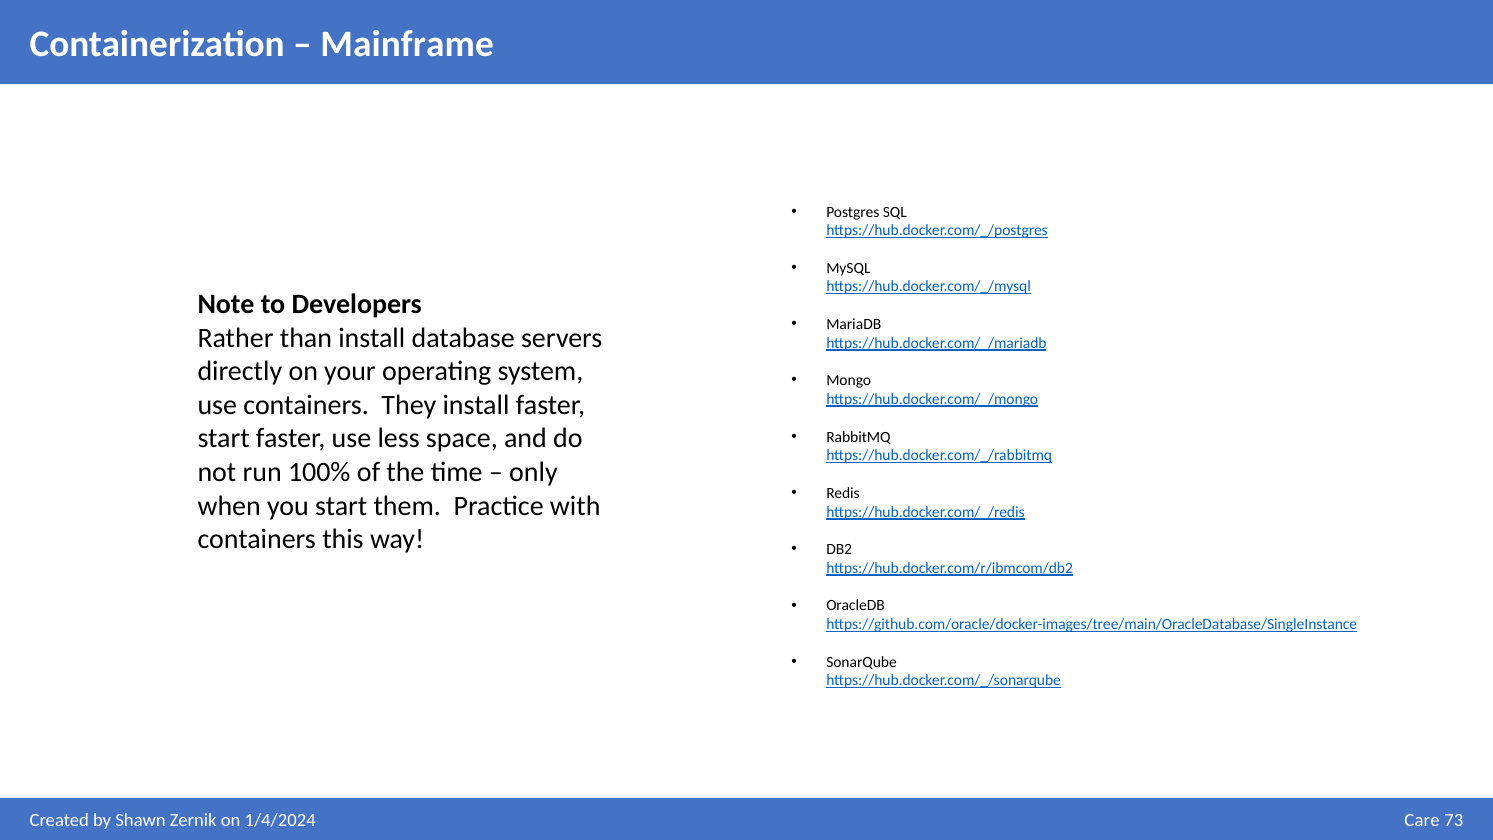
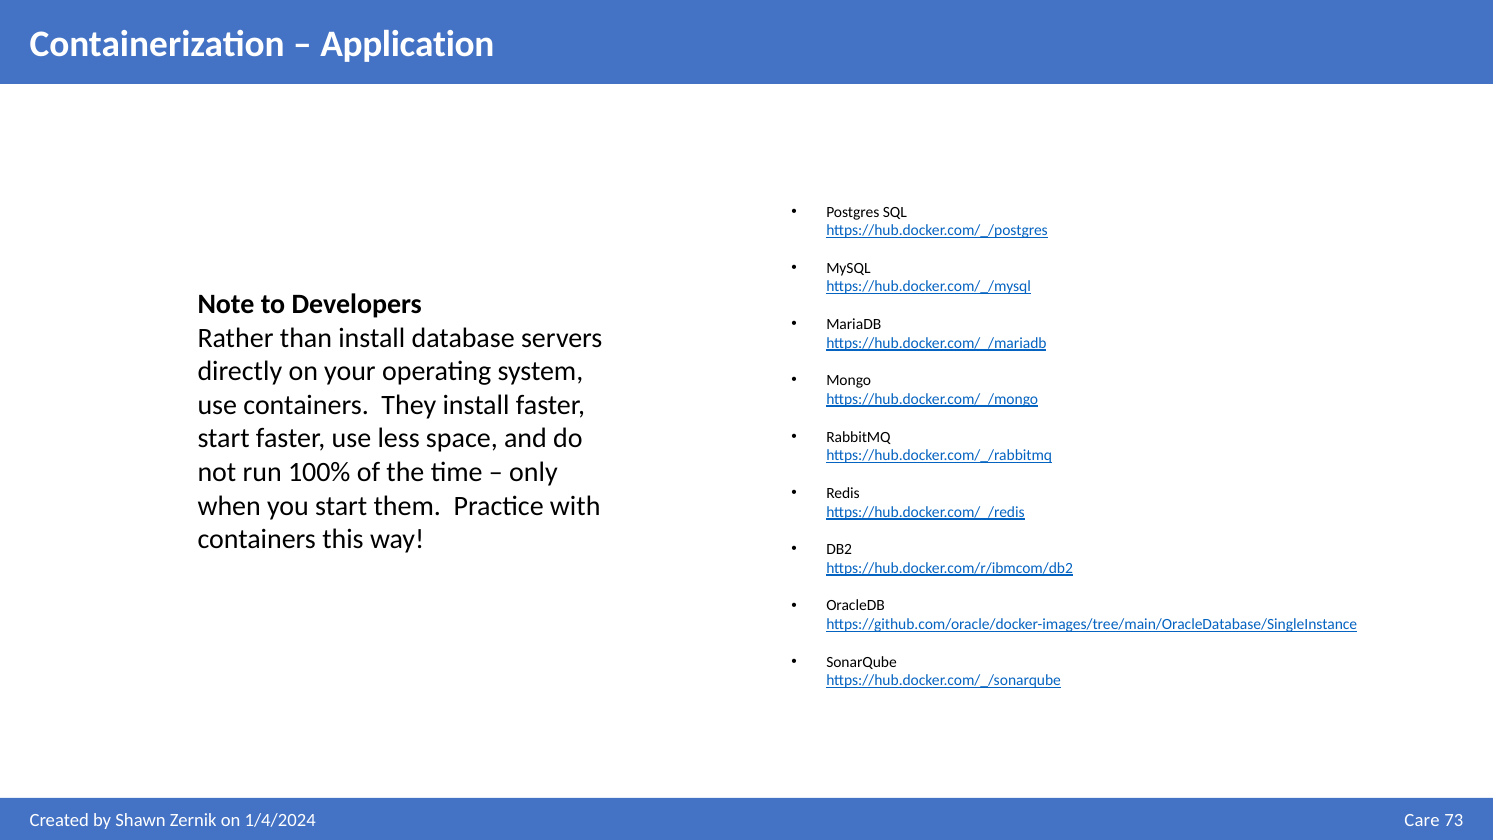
Mainframe: Mainframe -> Application
